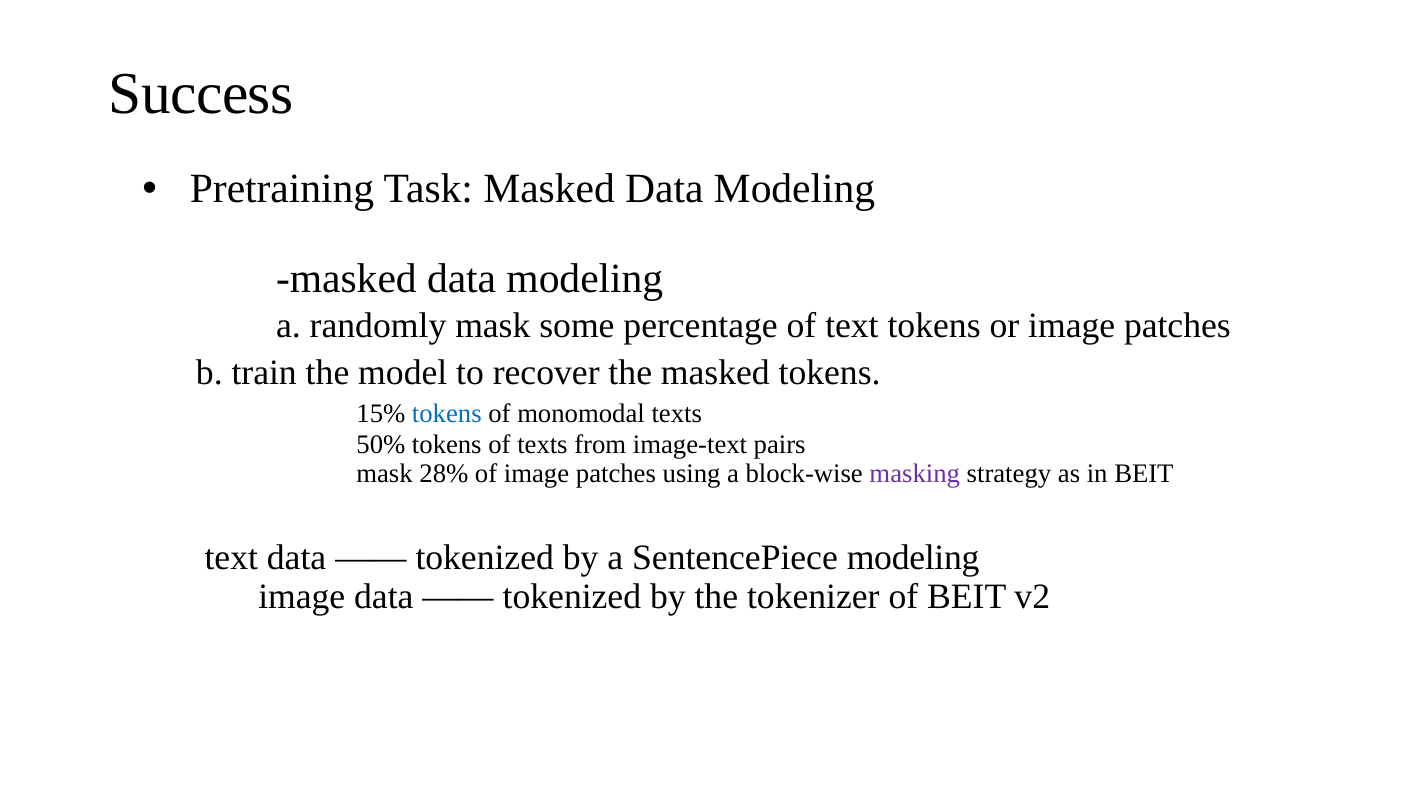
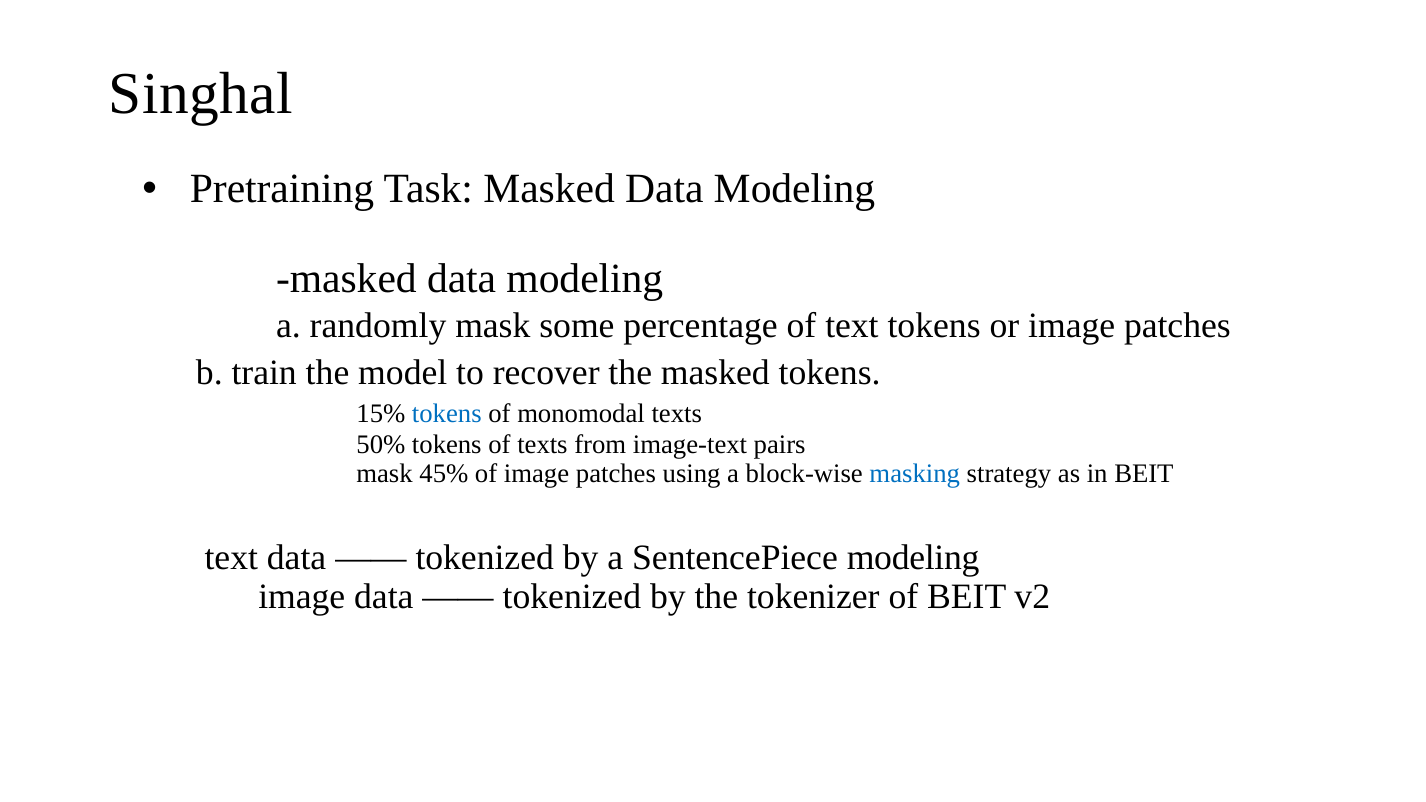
Success: Success -> Singhal
28%: 28% -> 45%
masking colour: purple -> blue
